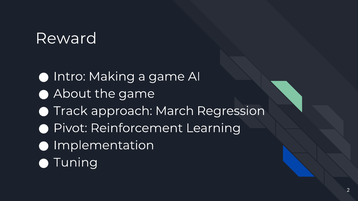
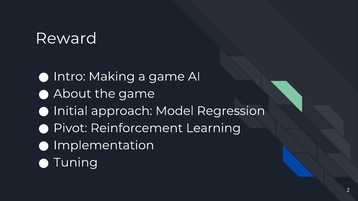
Track: Track -> Initial
March: March -> Model
